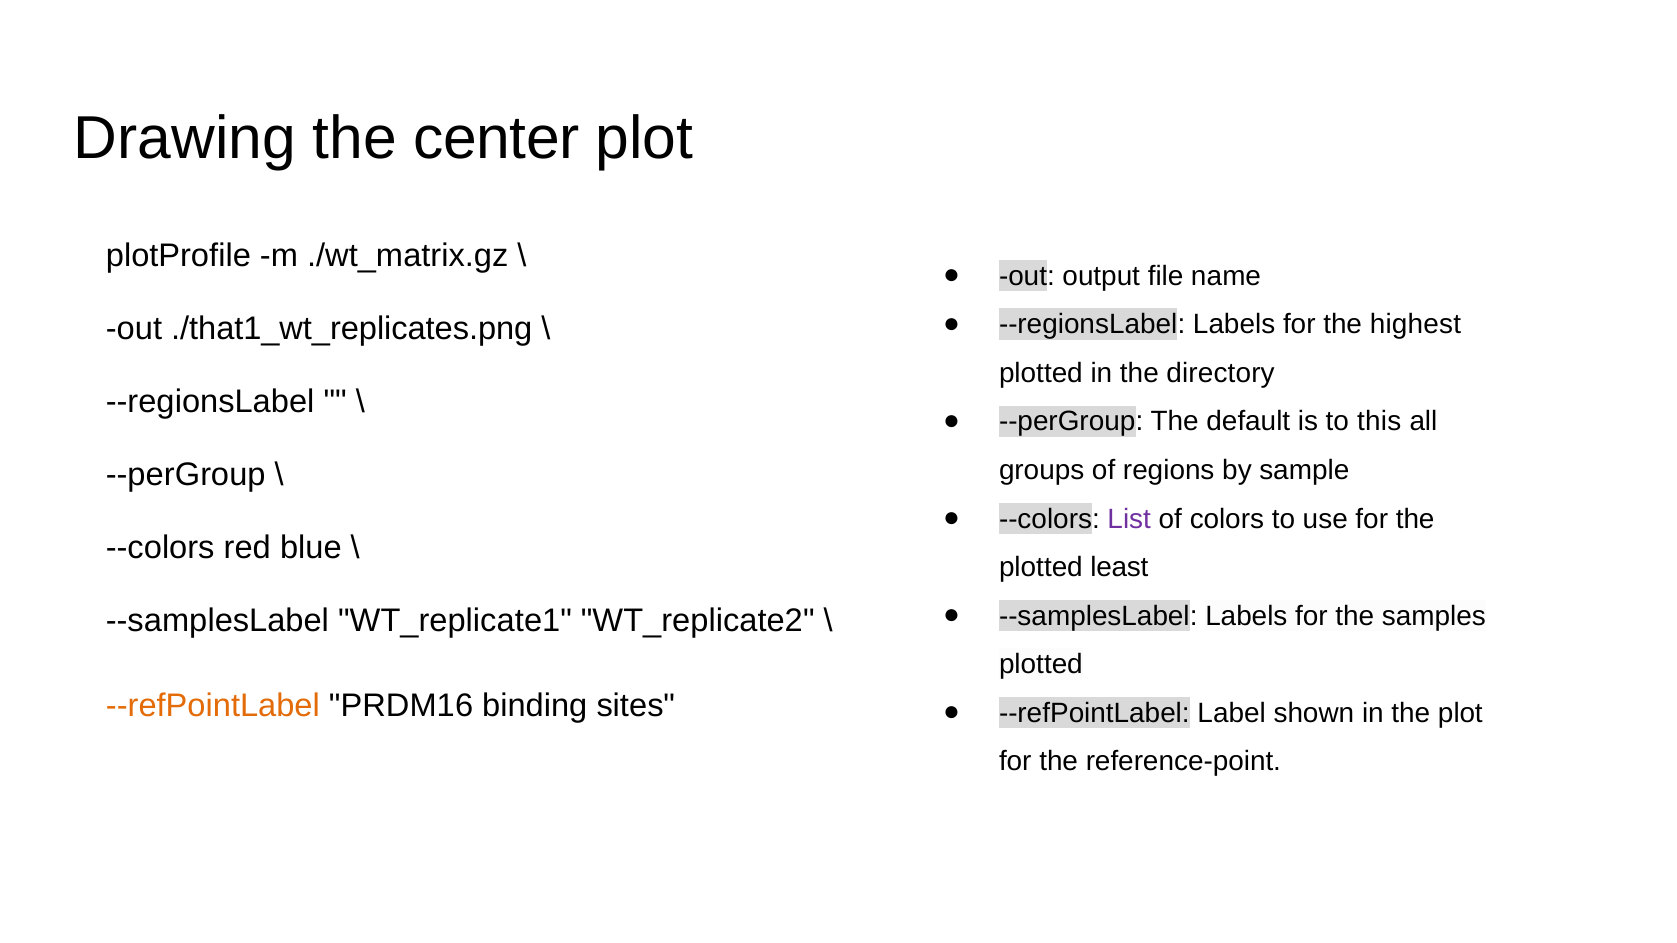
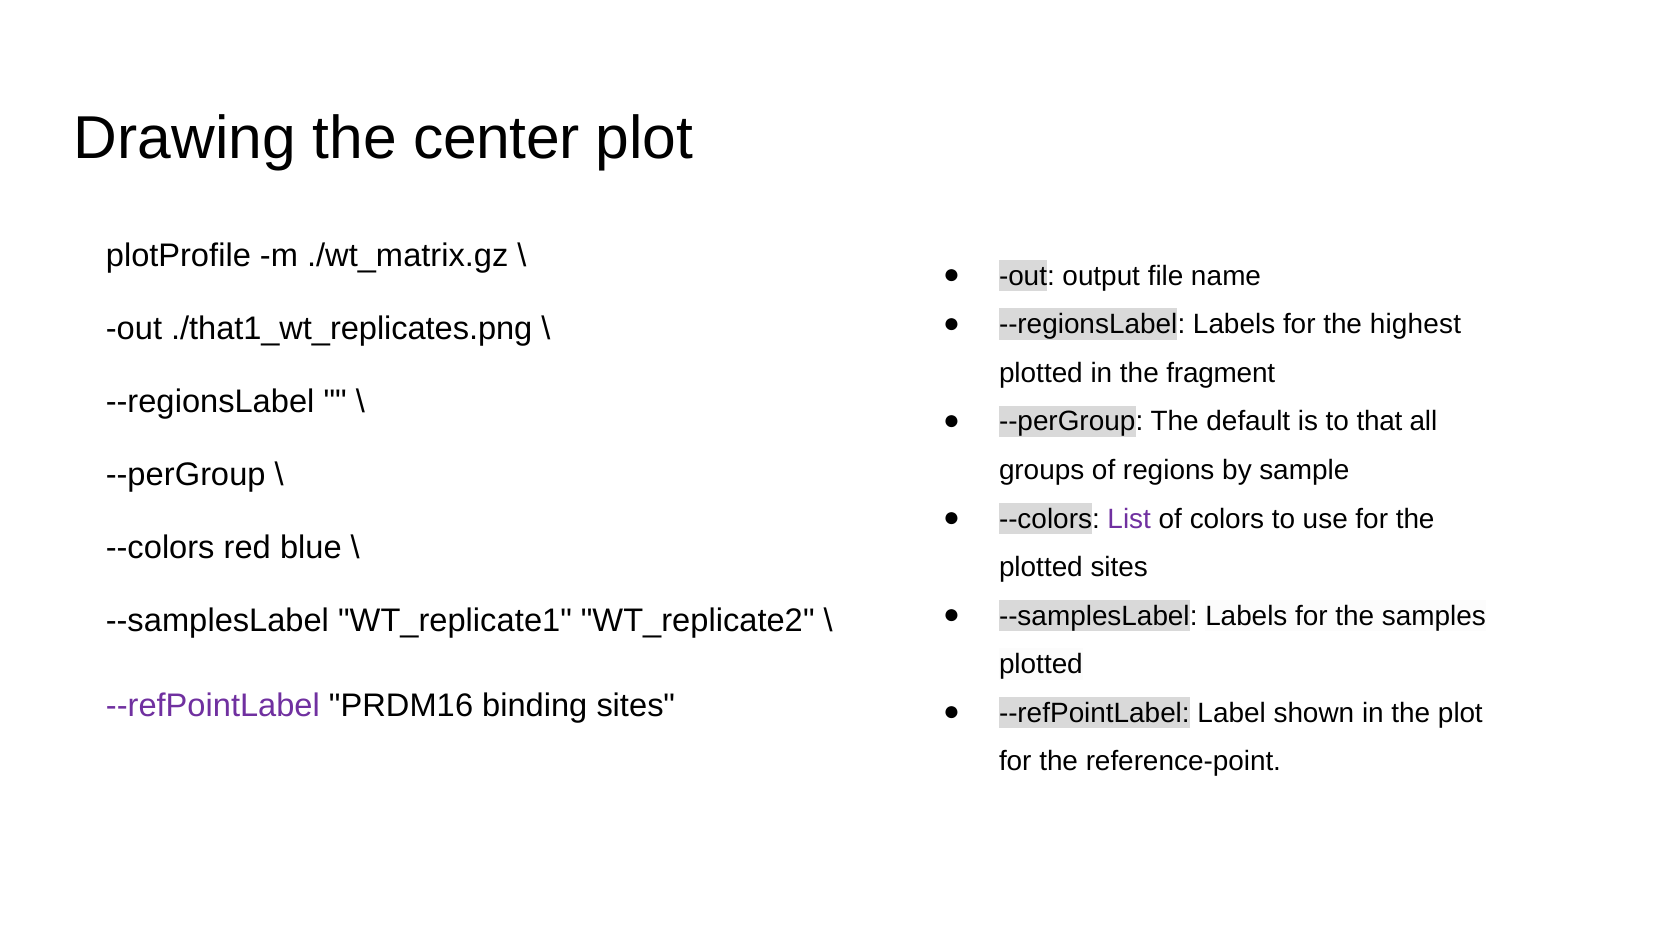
directory: directory -> fragment
this: this -> that
plotted least: least -> sites
--refPointLabel at (213, 706) colour: orange -> purple
